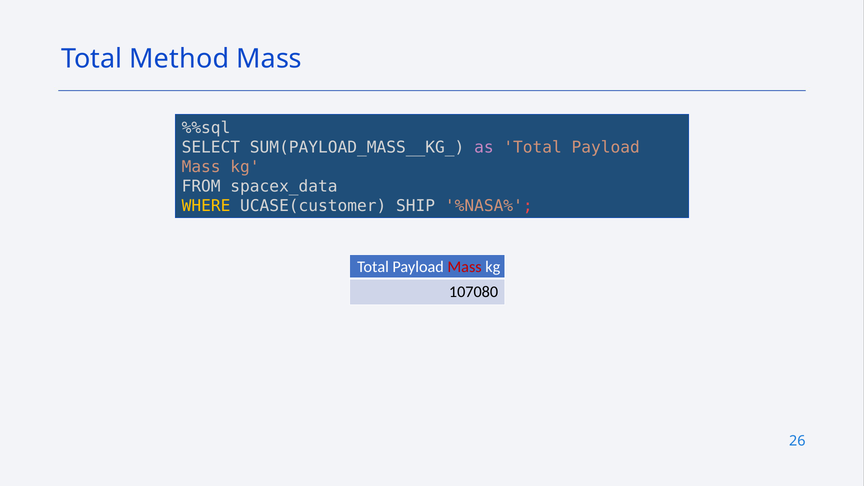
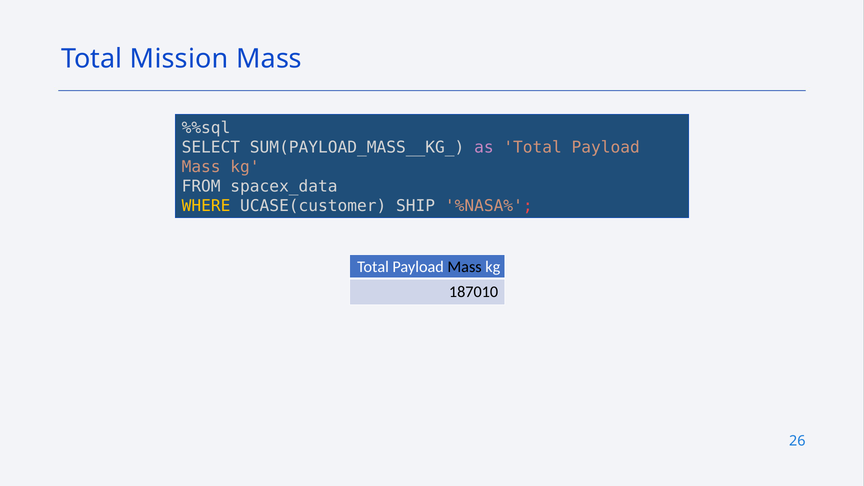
Method: Method -> Mission
Mass at (465, 267) colour: red -> black
107080: 107080 -> 187010
